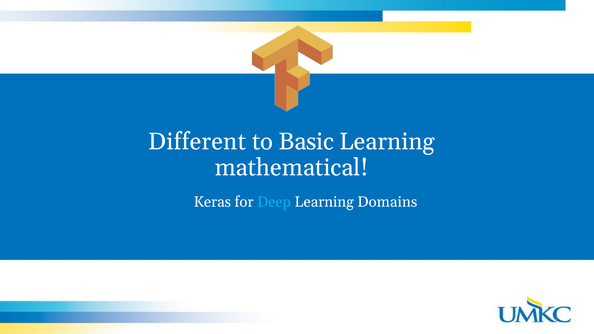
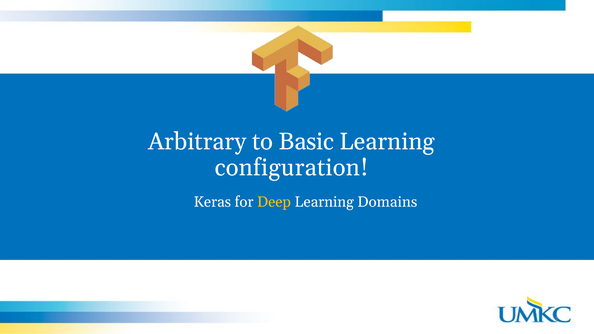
Different: Different -> Arbitrary
mathematical: mathematical -> configuration
Deep colour: light blue -> yellow
